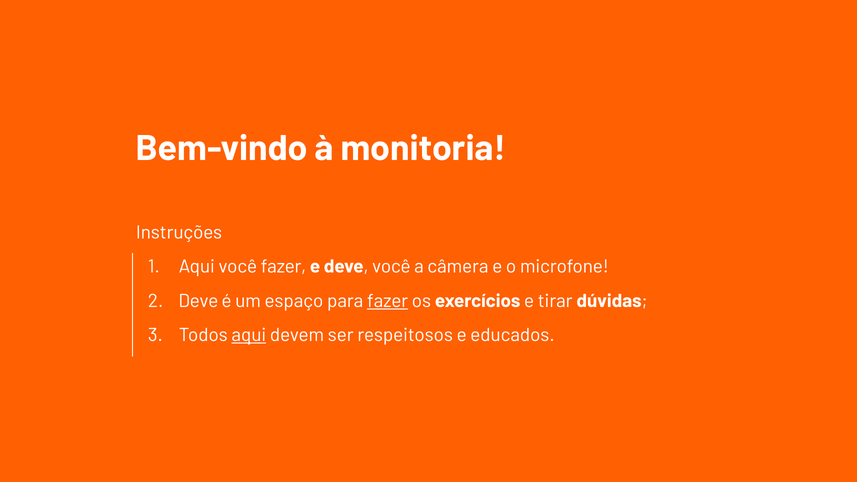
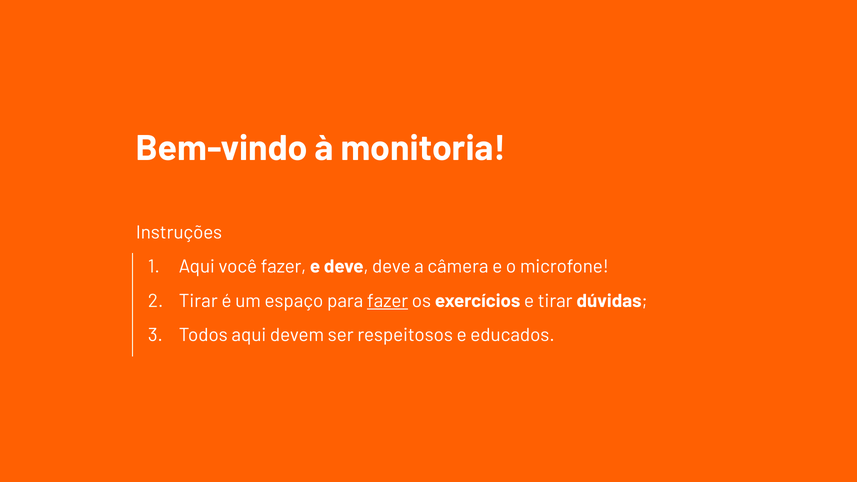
deve você: você -> deve
Deve at (198, 301): Deve -> Tirar
aqui at (249, 335) underline: present -> none
